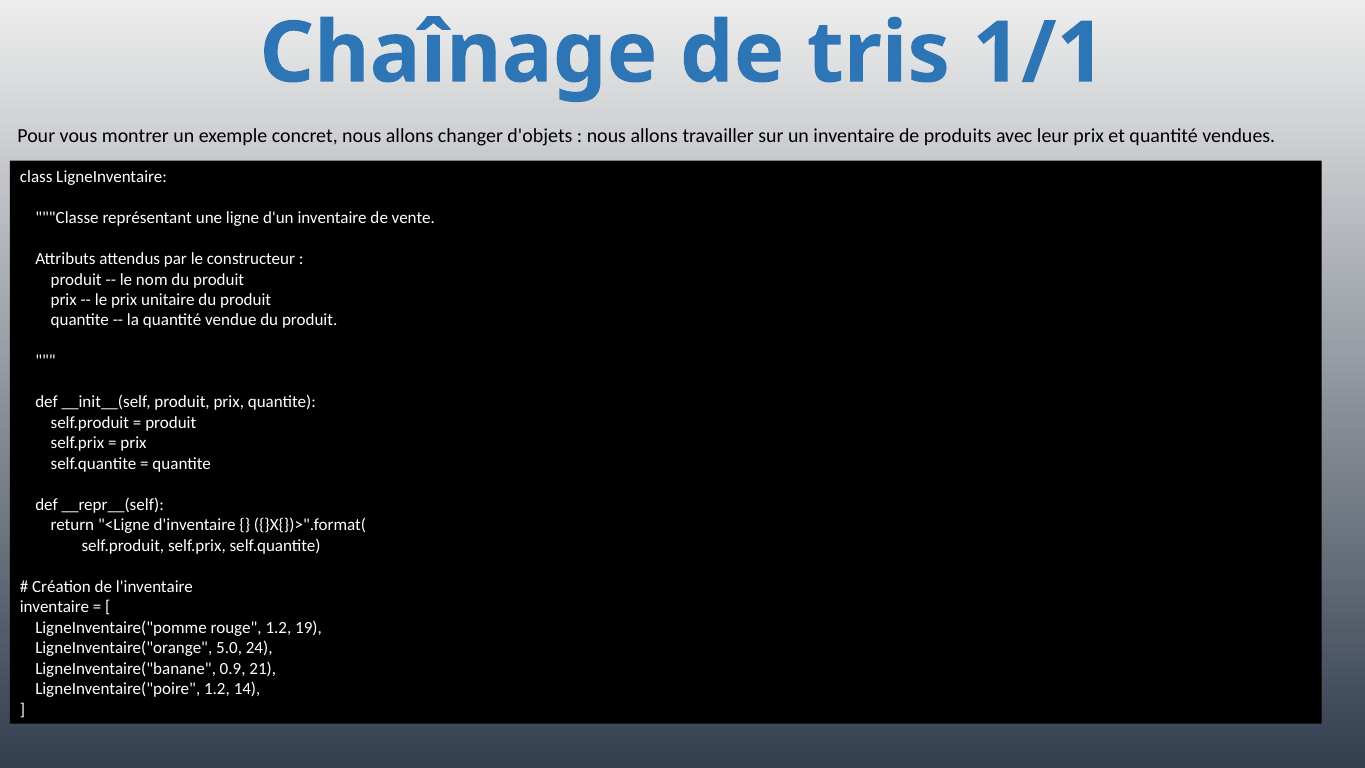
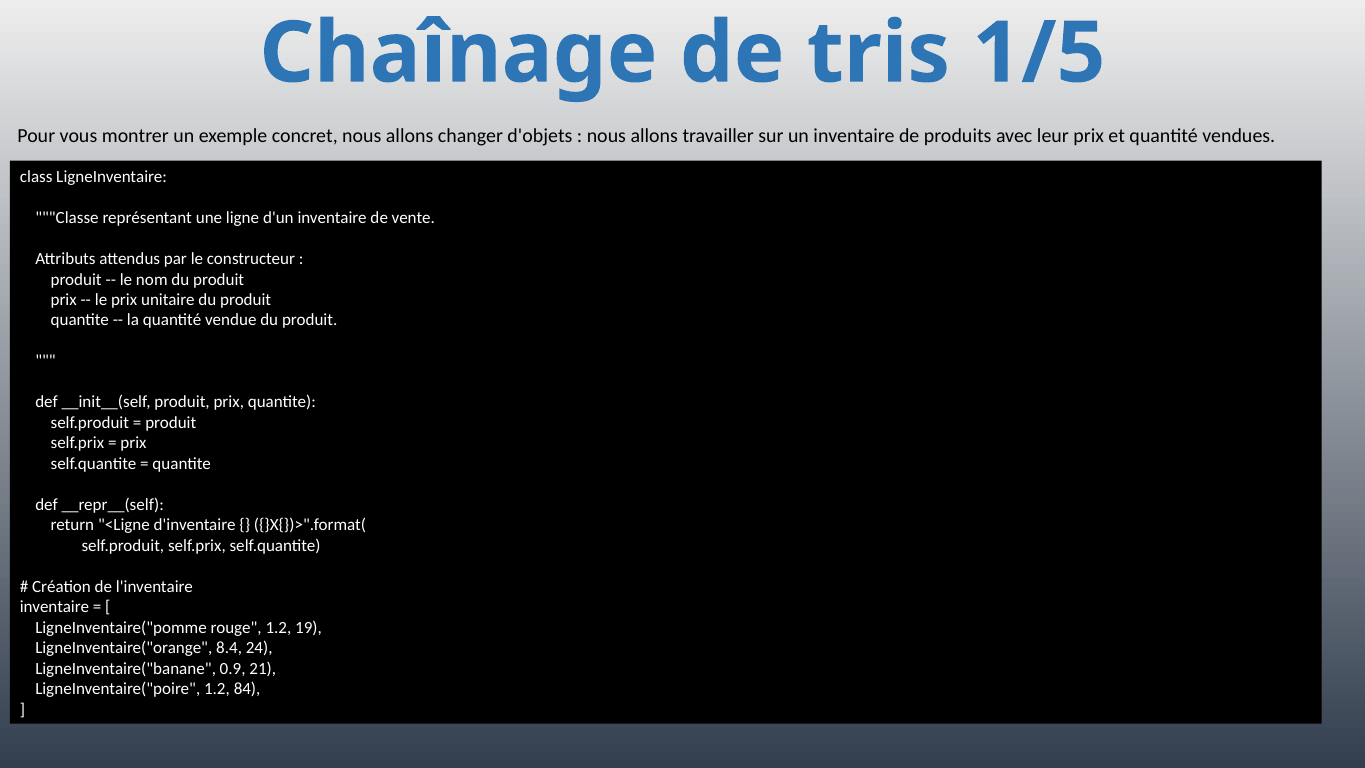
1/1: 1/1 -> 1/5
5.0: 5.0 -> 8.4
14: 14 -> 84
